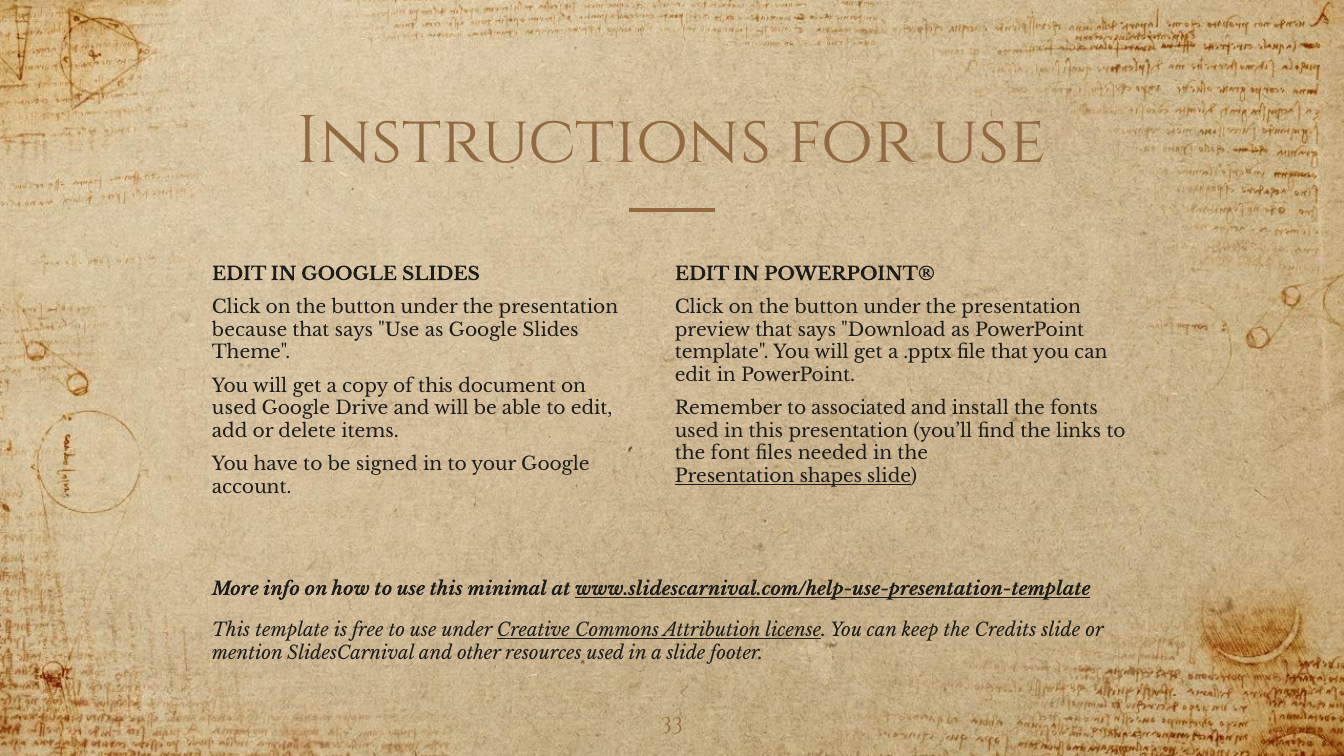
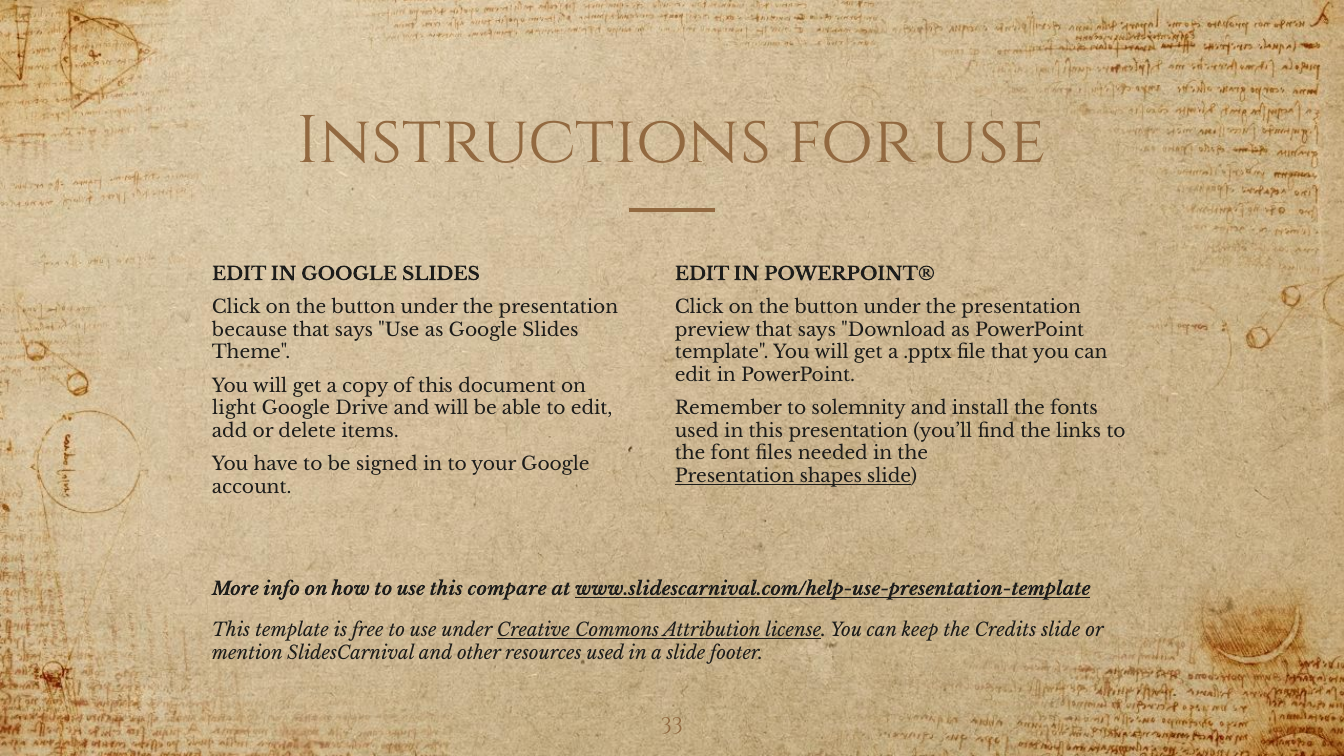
used at (234, 409): used -> light
associated: associated -> solemnity
minimal: minimal -> compare
